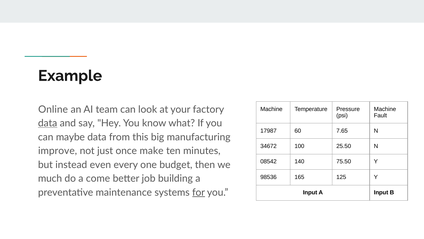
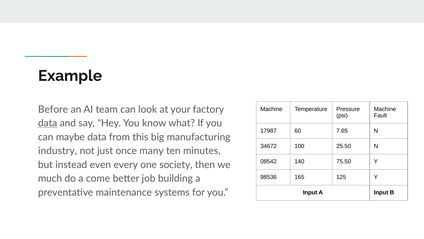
Online: Online -> Before
improve: improve -> industry
make: make -> many
budget: budget -> society
for underline: present -> none
